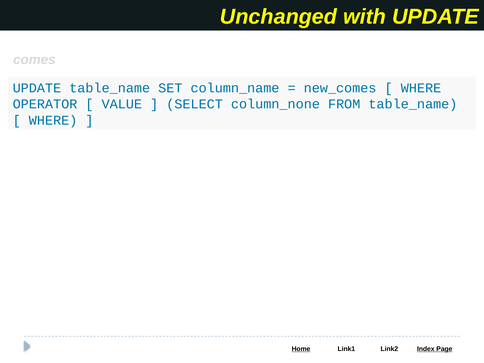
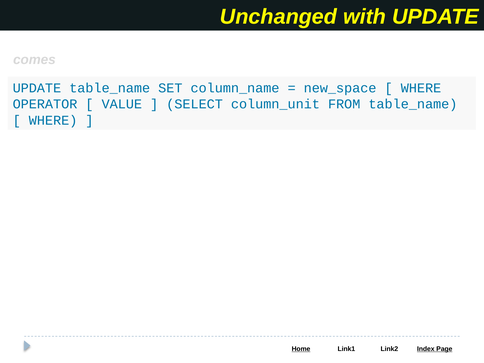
new_comes: new_comes -> new_space
column_none: column_none -> column_unit
